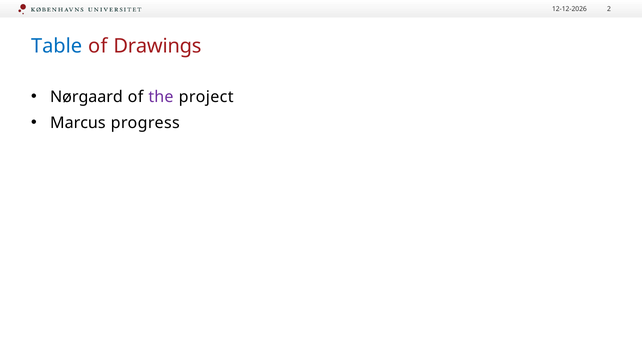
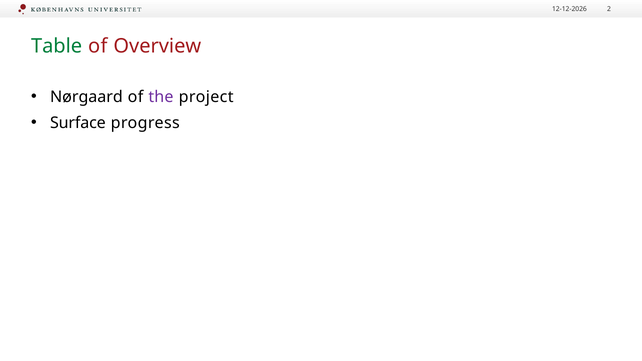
Table colour: blue -> green
Drawings: Drawings -> Overview
Marcus: Marcus -> Surface
